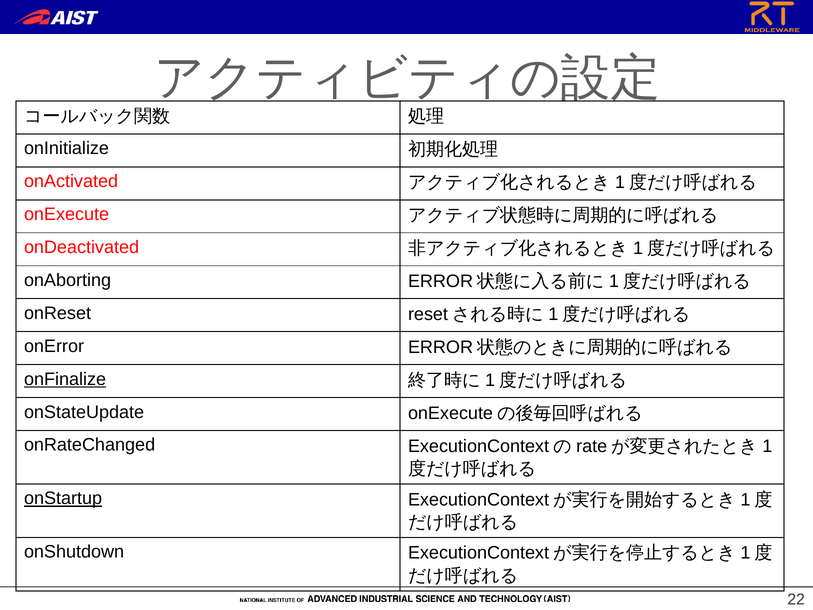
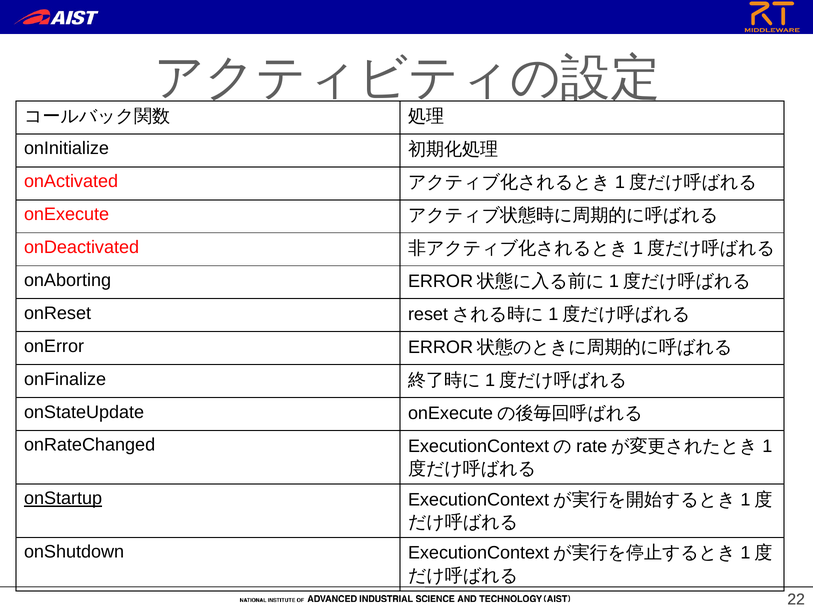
onFinalize underline: present -> none
